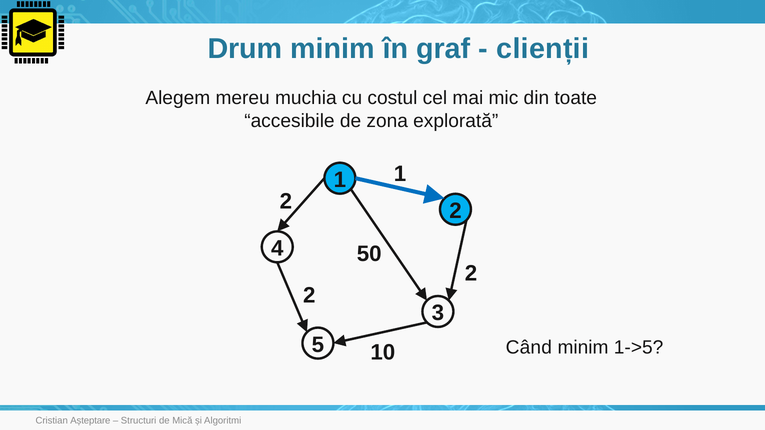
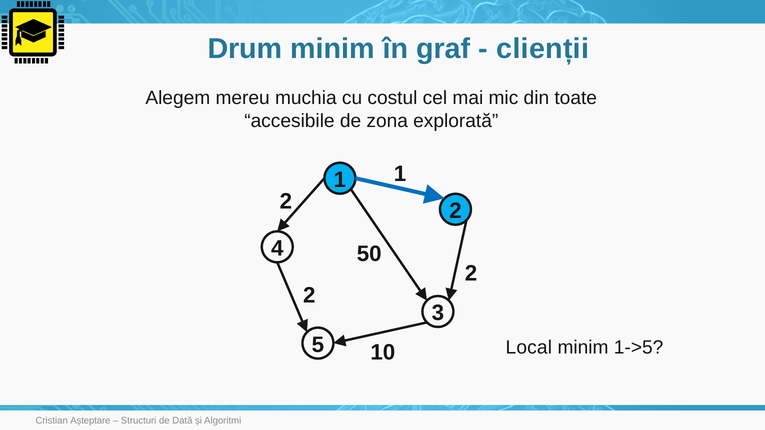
Când: Când -> Local
Mică: Mică -> Dată
